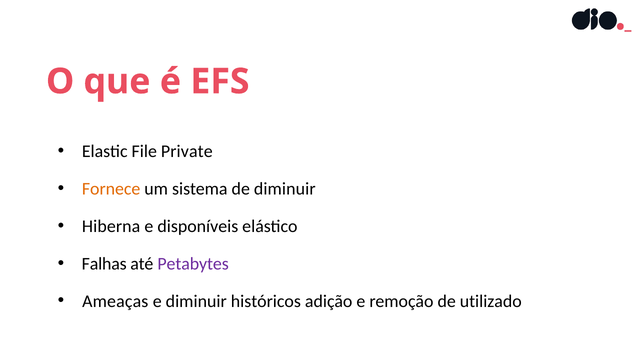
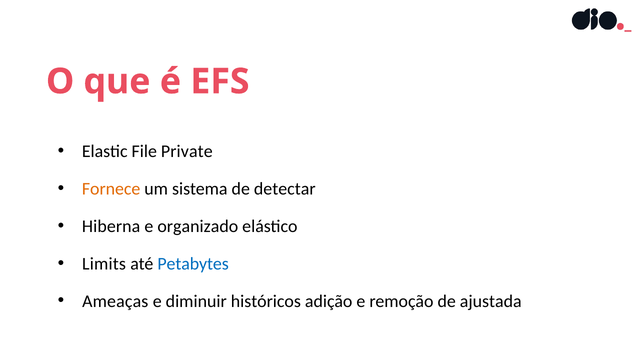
de diminuir: diminuir -> detectar
disponíveis: disponíveis -> organizado
Falhas: Falhas -> Limits
Petabytes colour: purple -> blue
utilizado: utilizado -> ajustada
